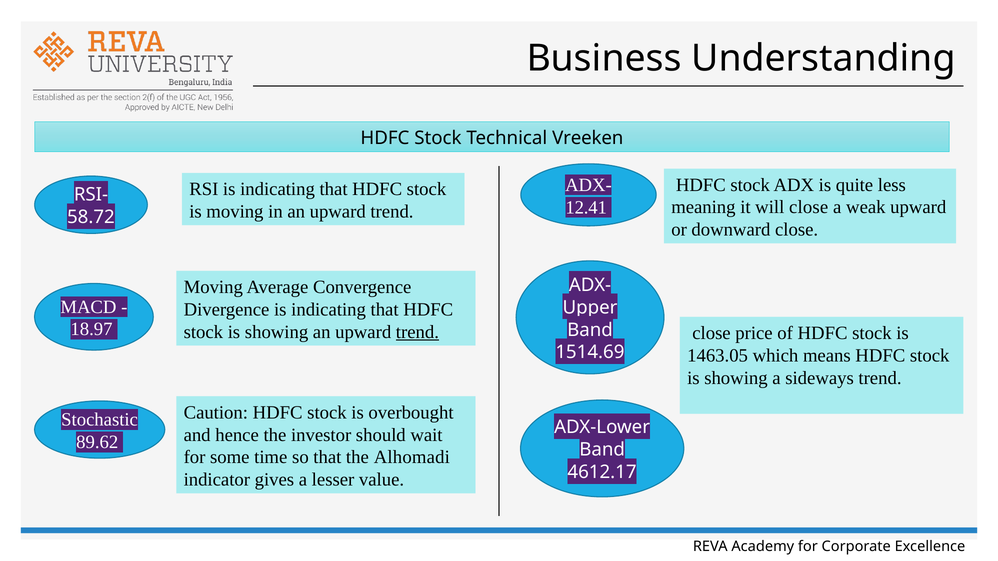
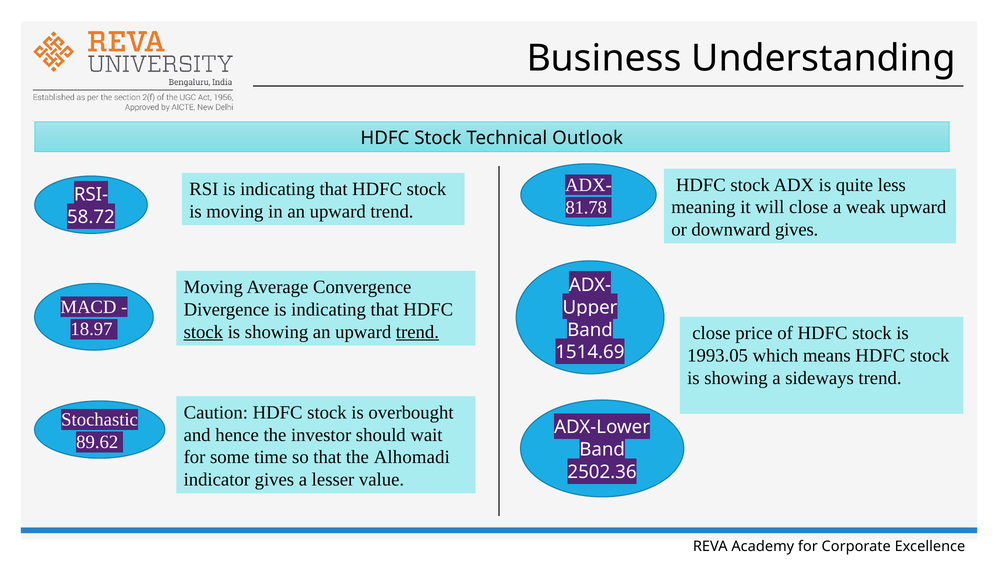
Vreeken: Vreeken -> Outlook
12.41: 12.41 -> 81.78
downward close: close -> gives
stock at (203, 332) underline: none -> present
1463.05: 1463.05 -> 1993.05
4612.17: 4612.17 -> 2502.36
